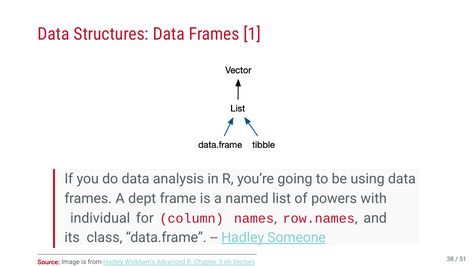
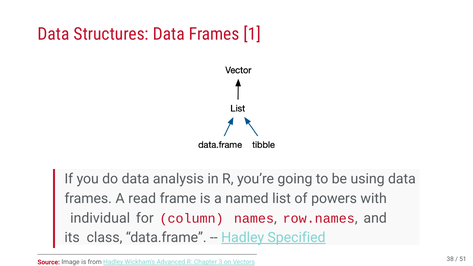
dept: dept -> read
Someone: Someone -> Specified
